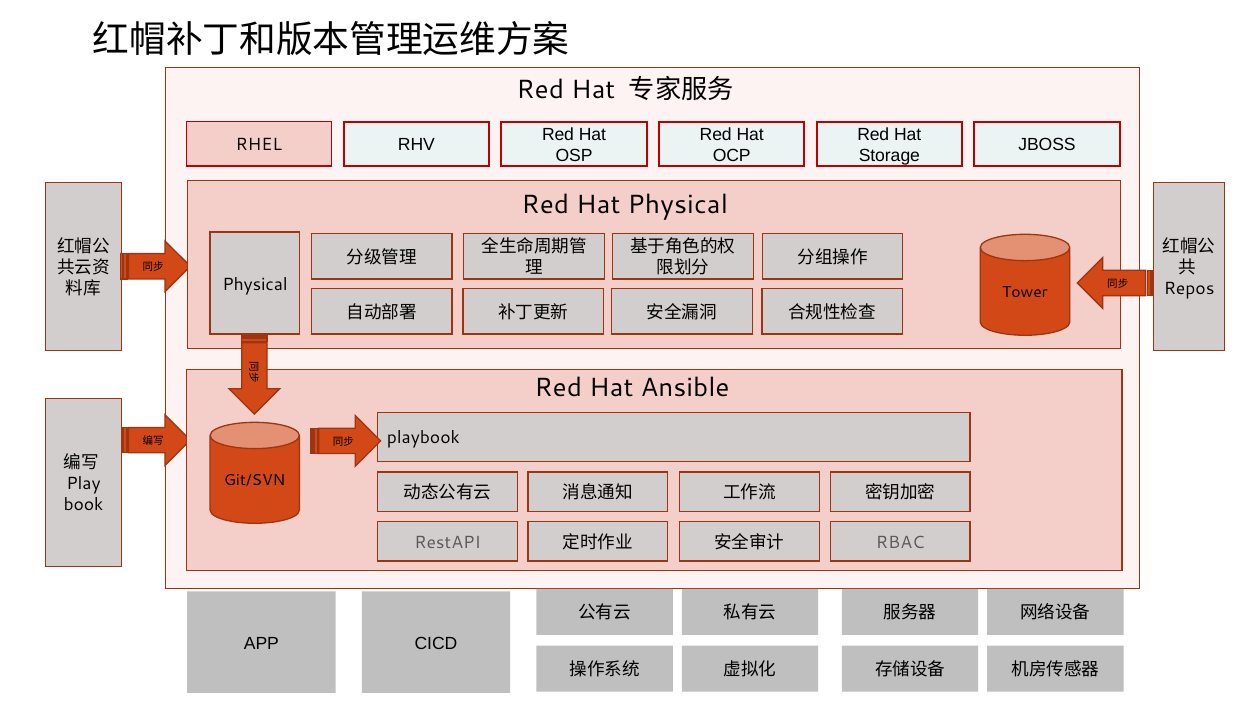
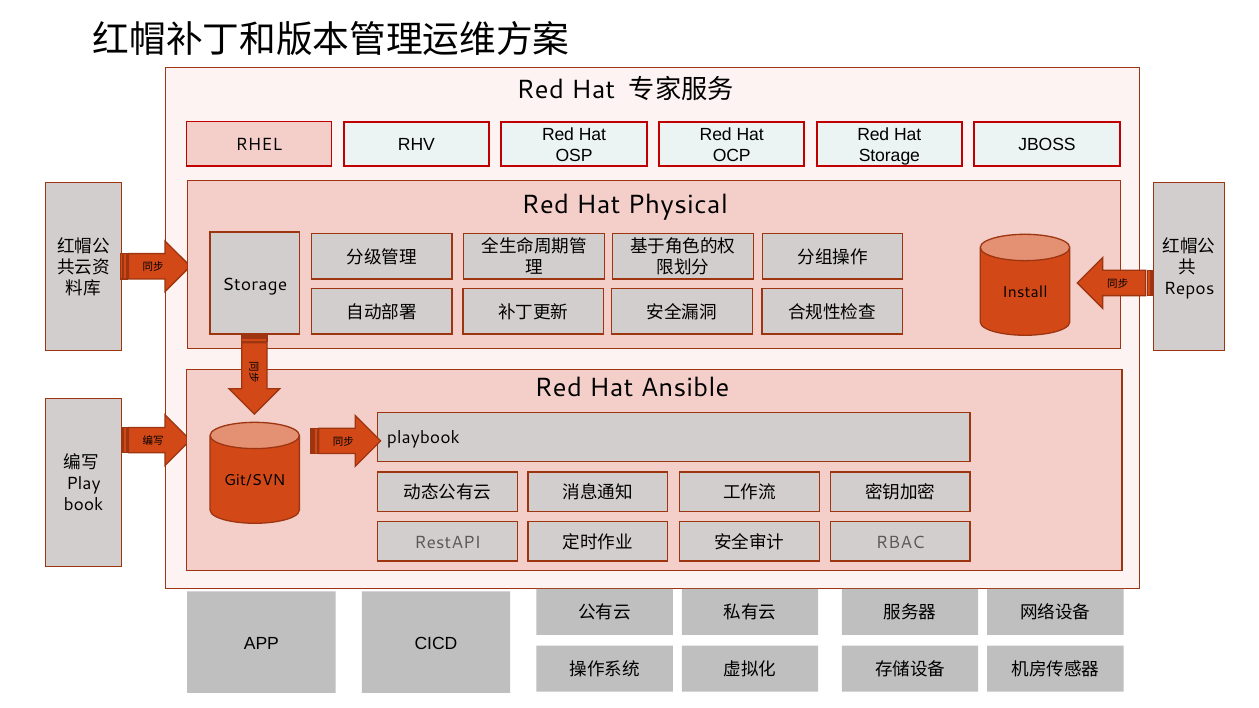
Physical at (255, 284): Physical -> Storage
Tower: Tower -> Install
